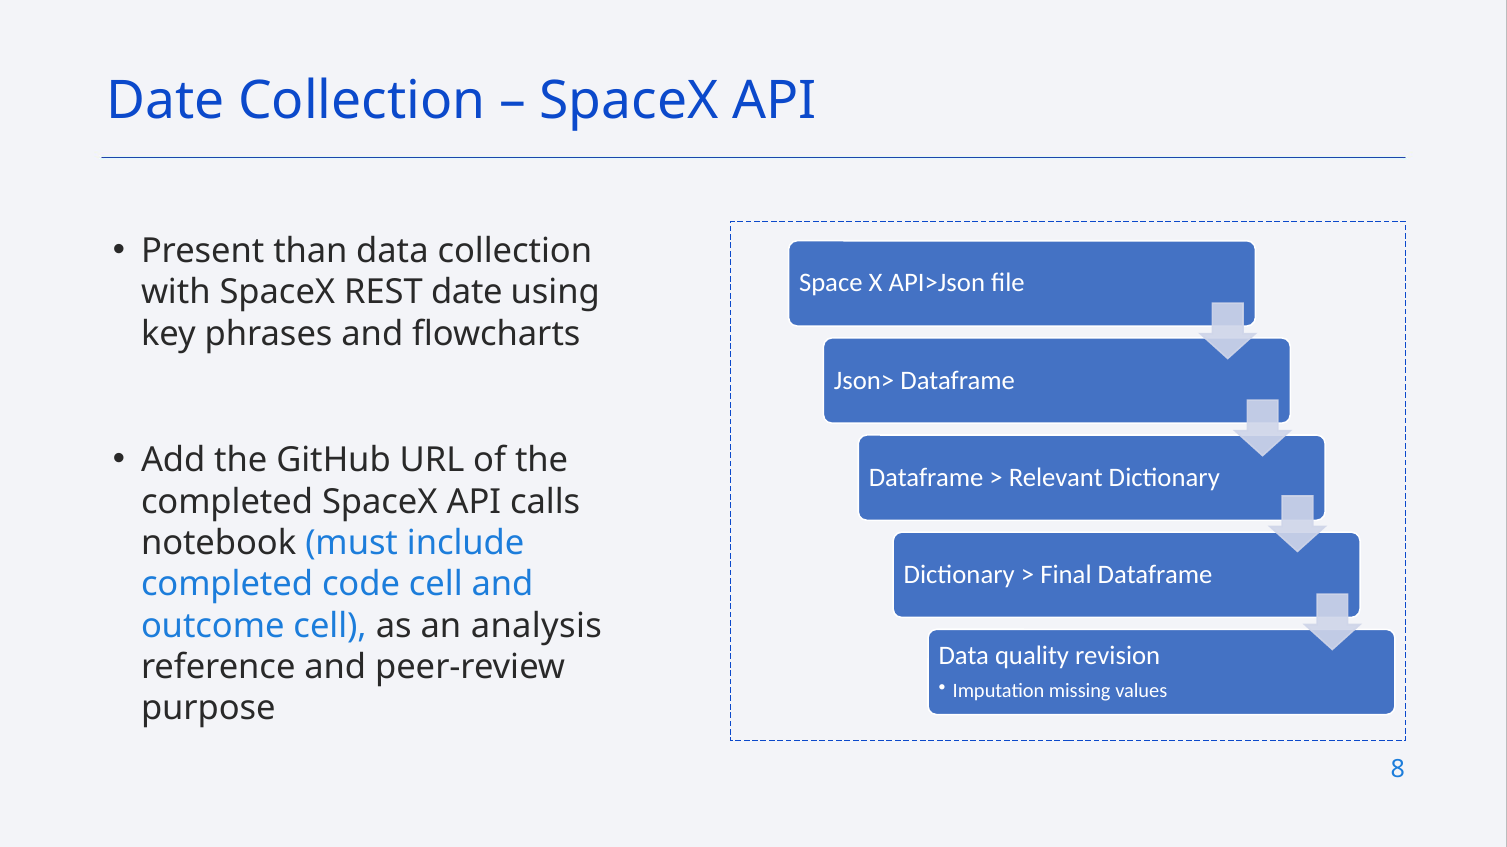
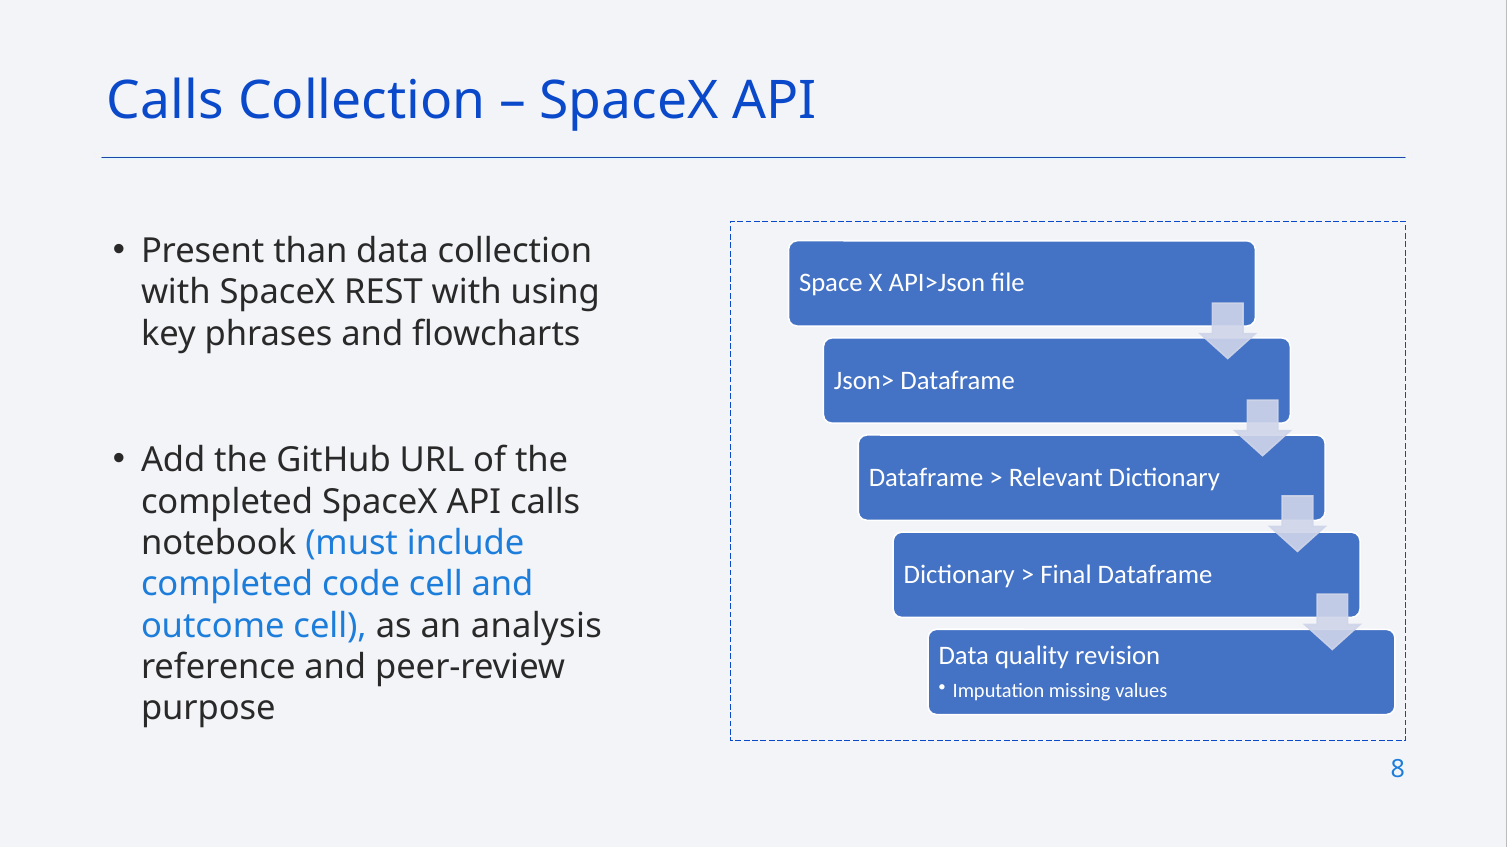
Date at (165, 101): Date -> Calls
REST date: date -> with
